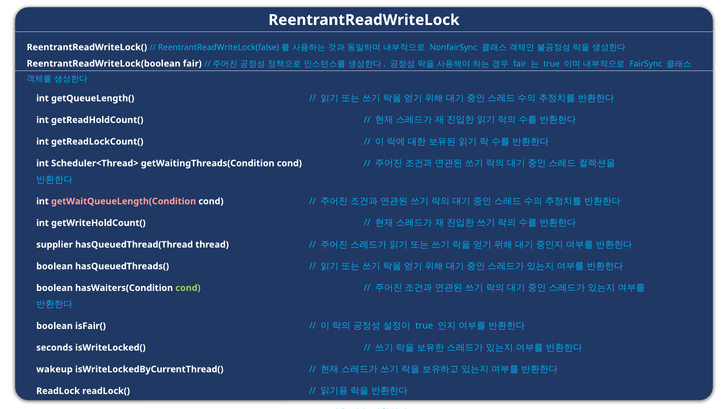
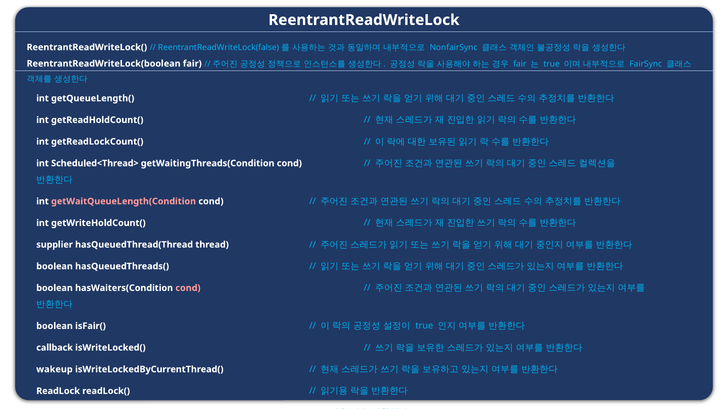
Scheduler<Thread>: Scheduler<Thread> -> Scheduled<Thread>
cond at (188, 288) colour: light green -> pink
seconds: seconds -> callback
